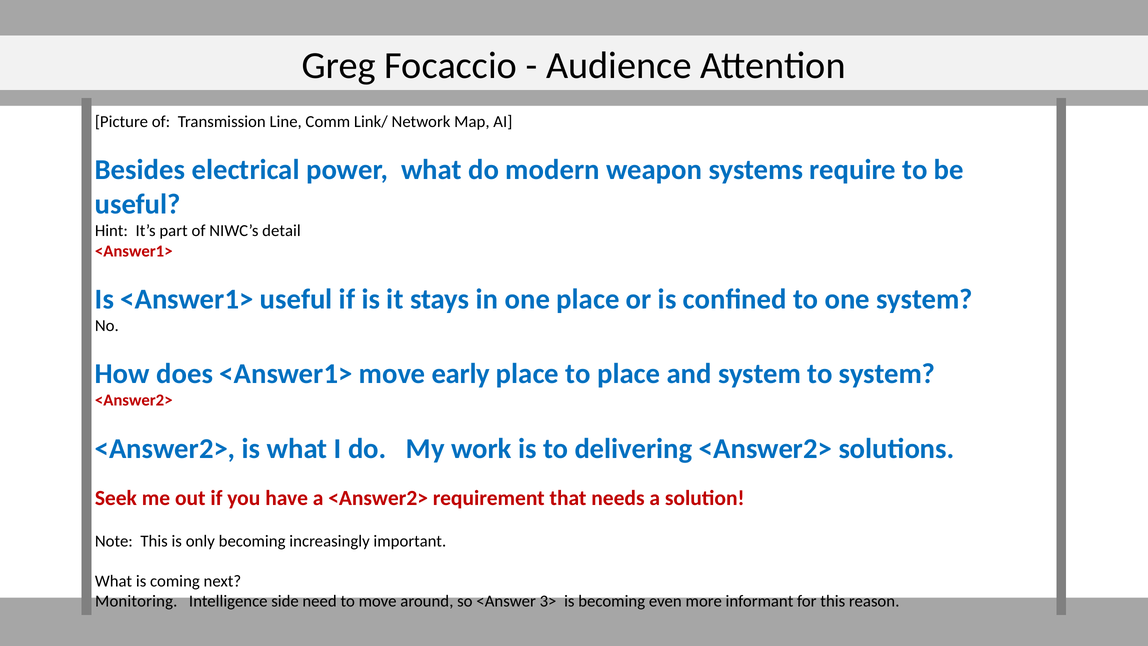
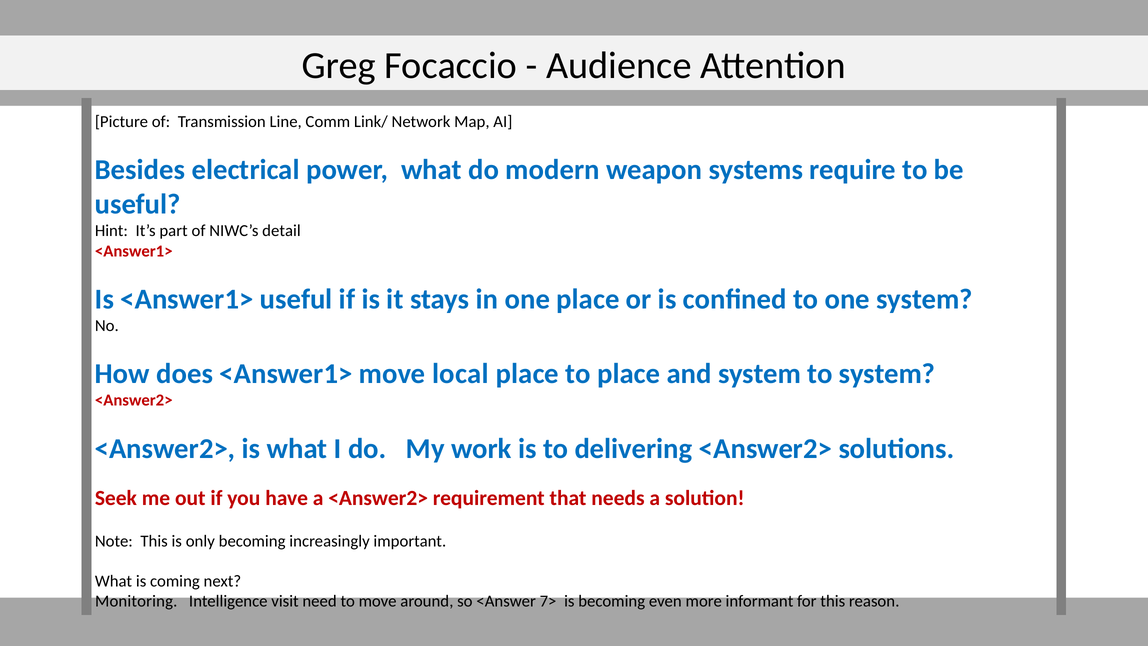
early: early -> local
side: side -> visit
3>: 3> -> 7>
